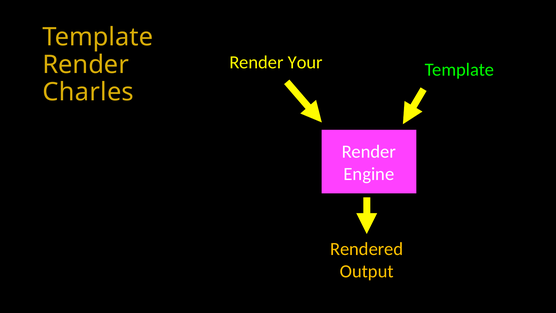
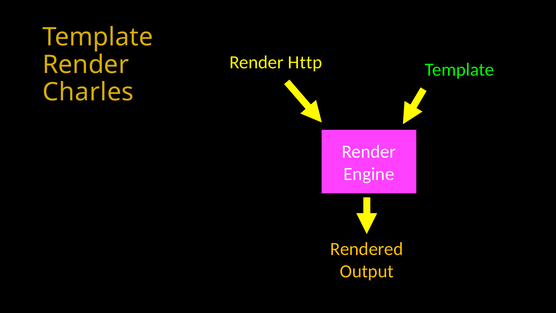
Your: Your -> Http
